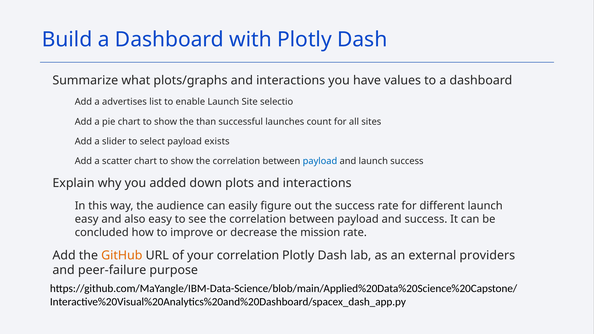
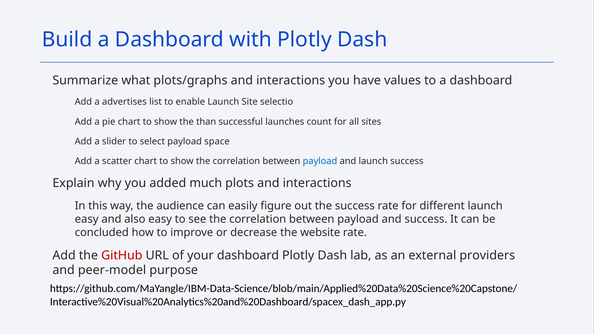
exists: exists -> space
down: down -> much
mission: mission -> website
GitHub colour: orange -> red
your correlation: correlation -> dashboard
peer-failure: peer-failure -> peer-model
